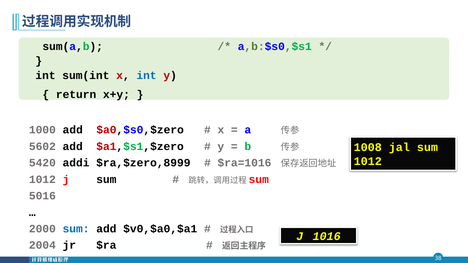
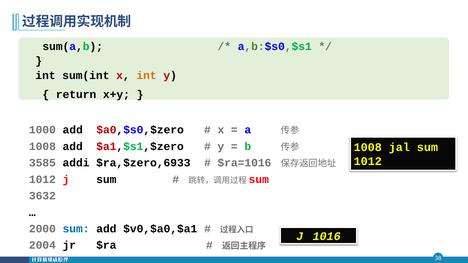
int at (147, 76) colour: blue -> orange
5602 at (42, 147): 5602 -> 1008
5420: 5420 -> 3585
$ra,$zero,8999: $ra,$zero,8999 -> $ra,$zero,6933
5016: 5016 -> 3632
